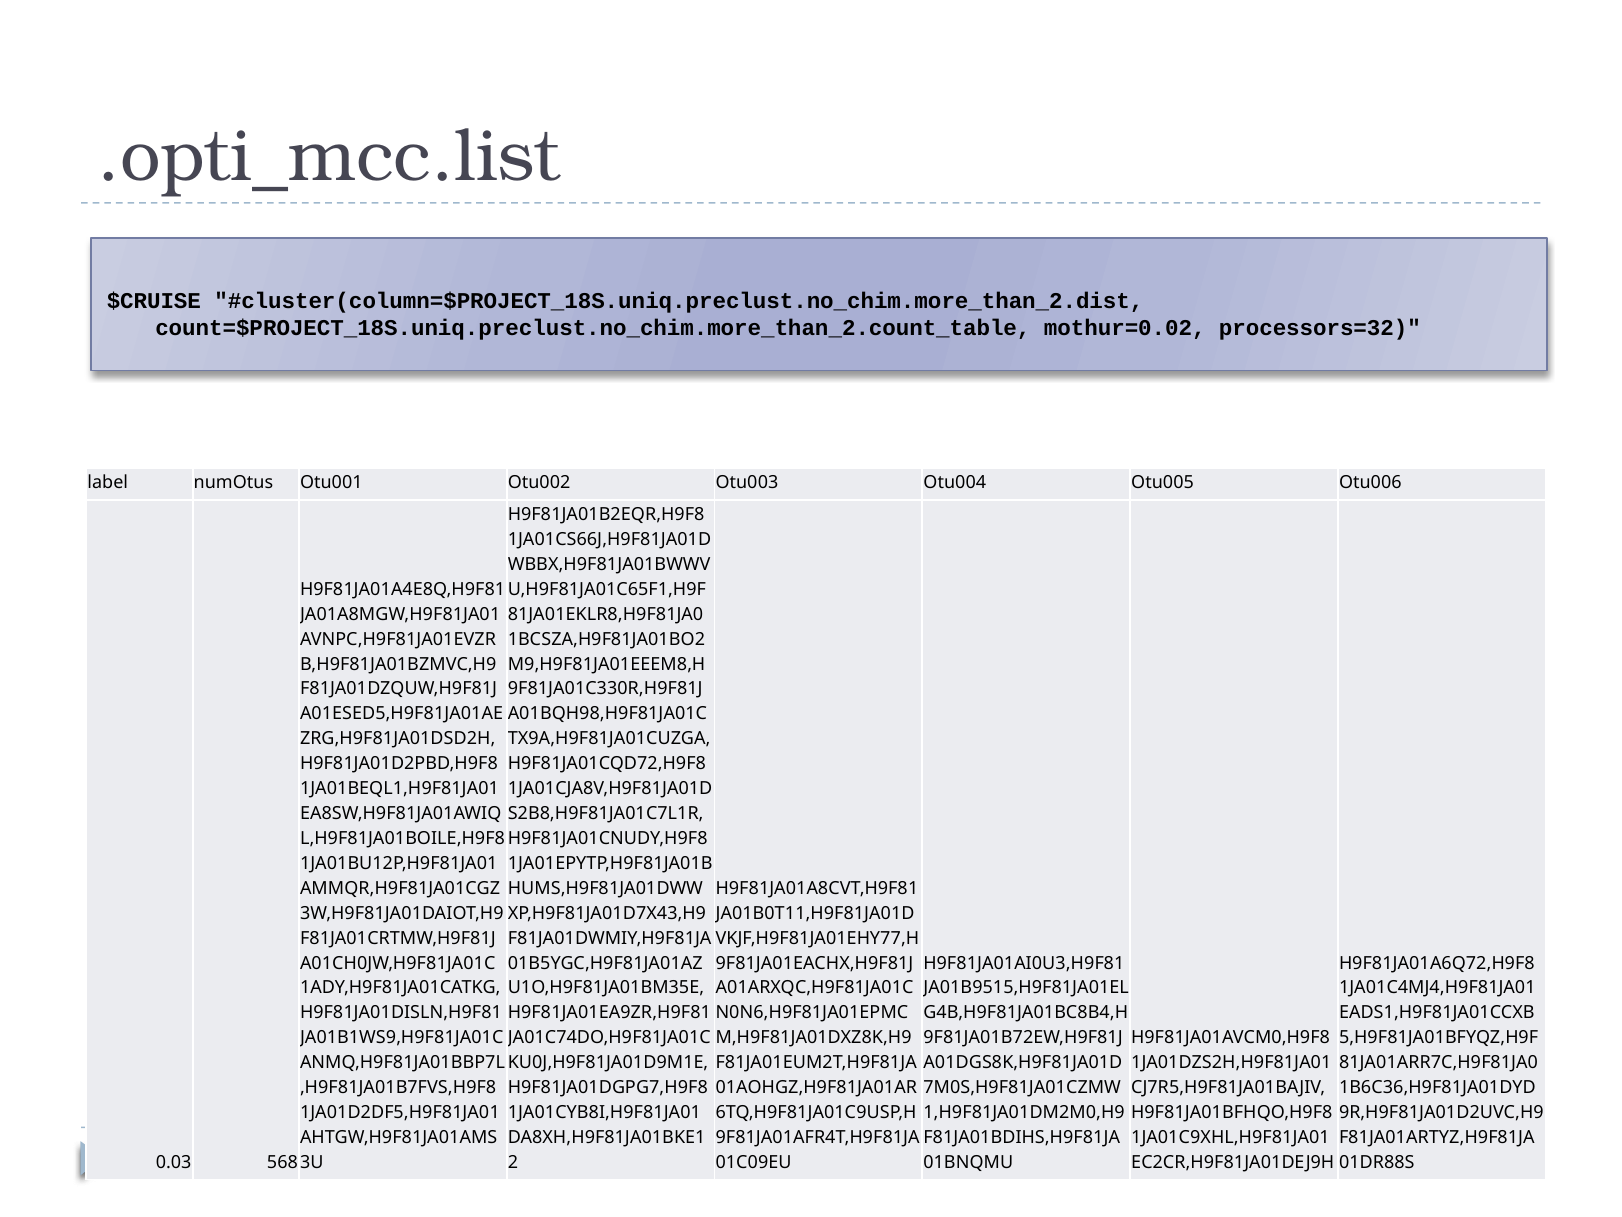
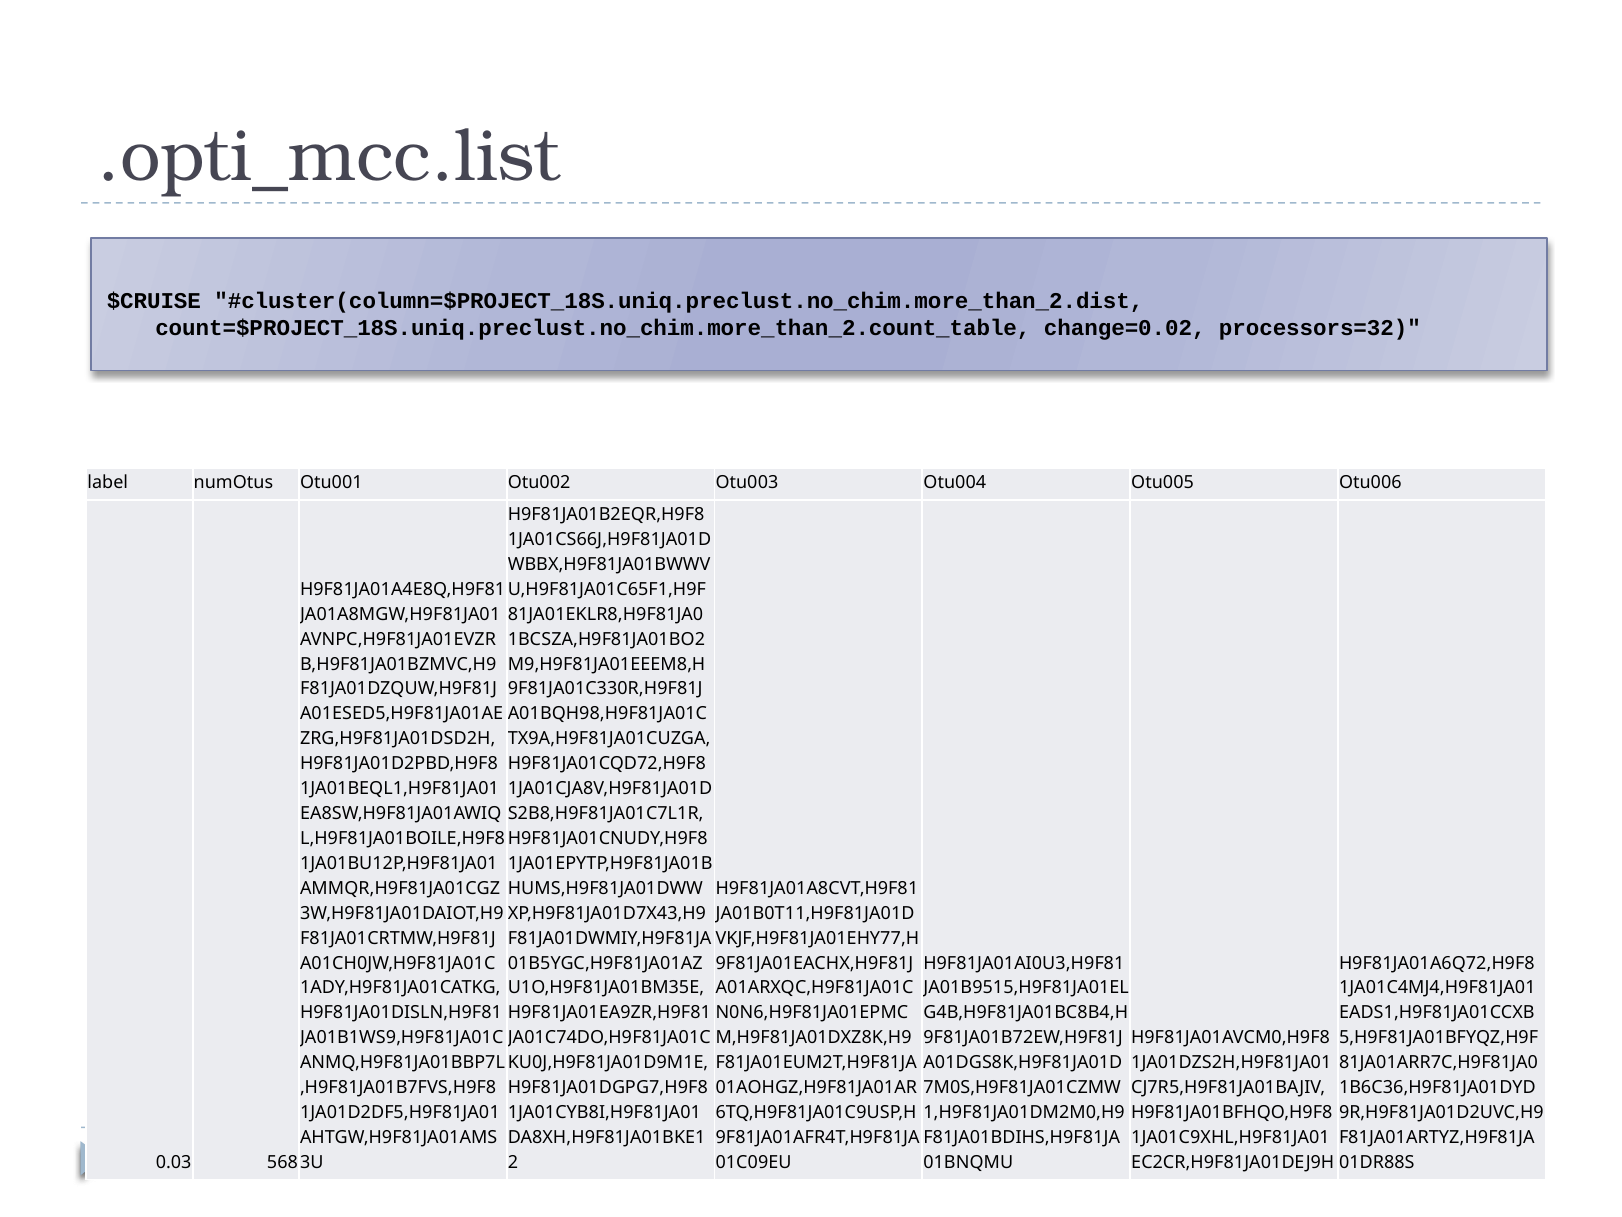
mothur=0.02: mothur=0.02 -> change=0.02
